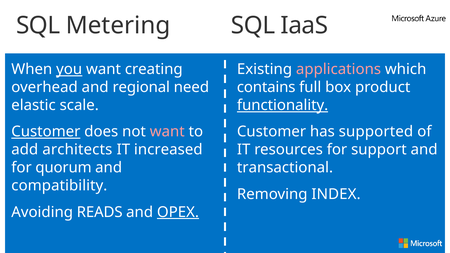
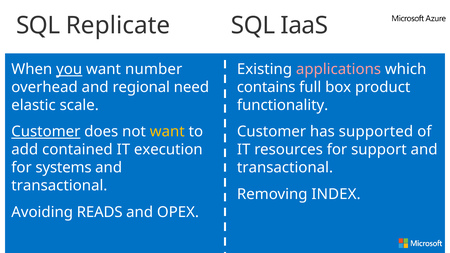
Metering: Metering -> Replicate
creating: creating -> number
functionality underline: present -> none
want at (167, 132) colour: pink -> yellow
architects: architects -> contained
increased: increased -> execution
quorum: quorum -> systems
compatibility at (59, 186): compatibility -> transactional
OPEX underline: present -> none
